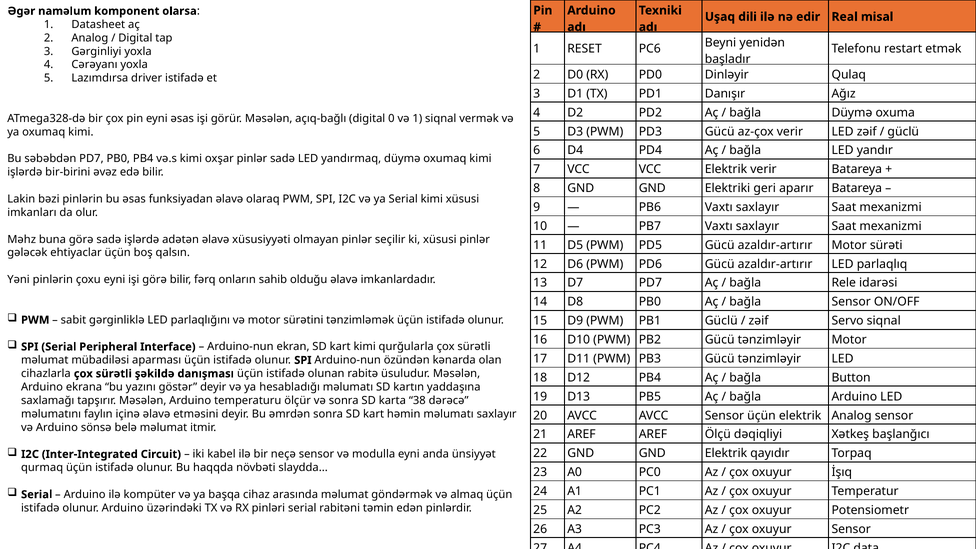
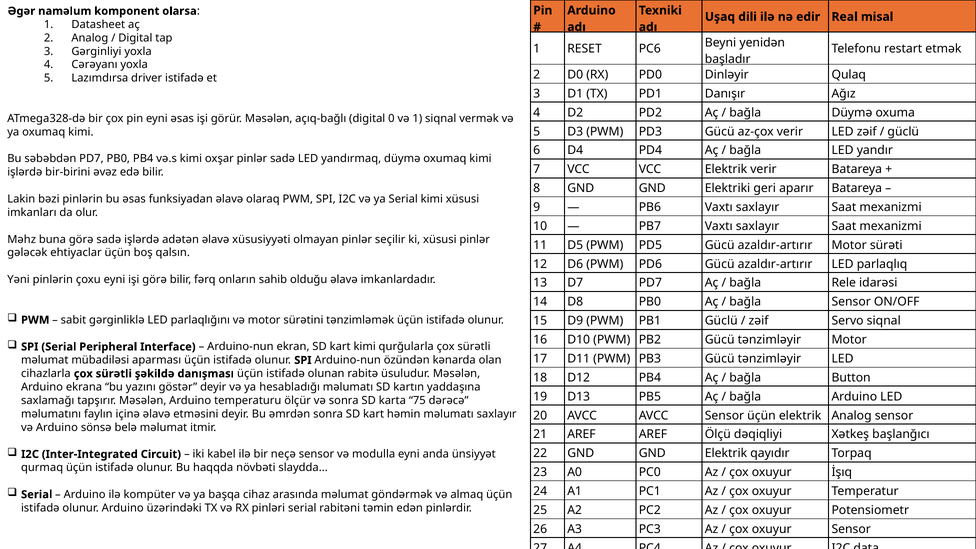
38: 38 -> 75
